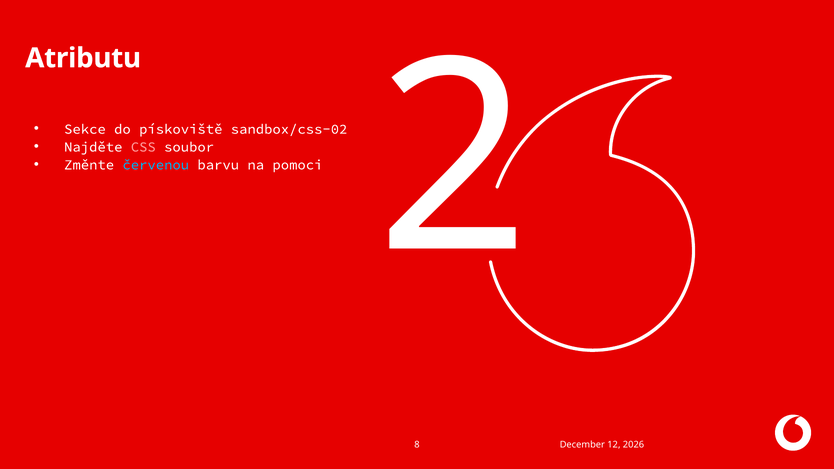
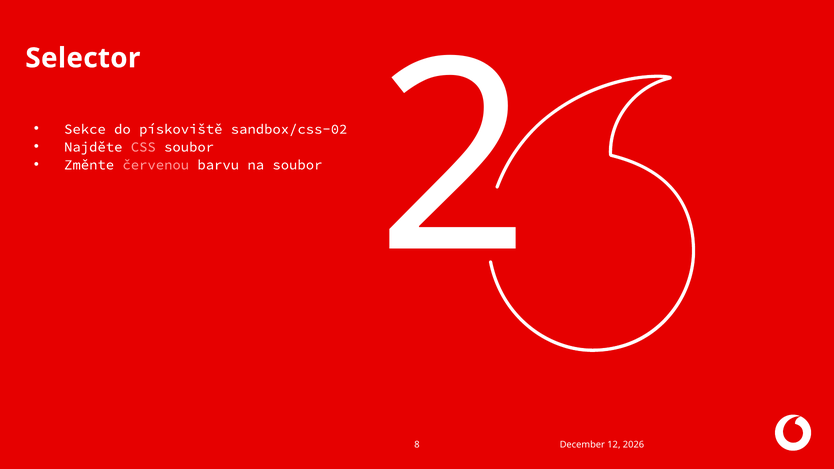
Atributu: Atributu -> Selector
červenou colour: light blue -> pink
na pomoci: pomoci -> soubor
